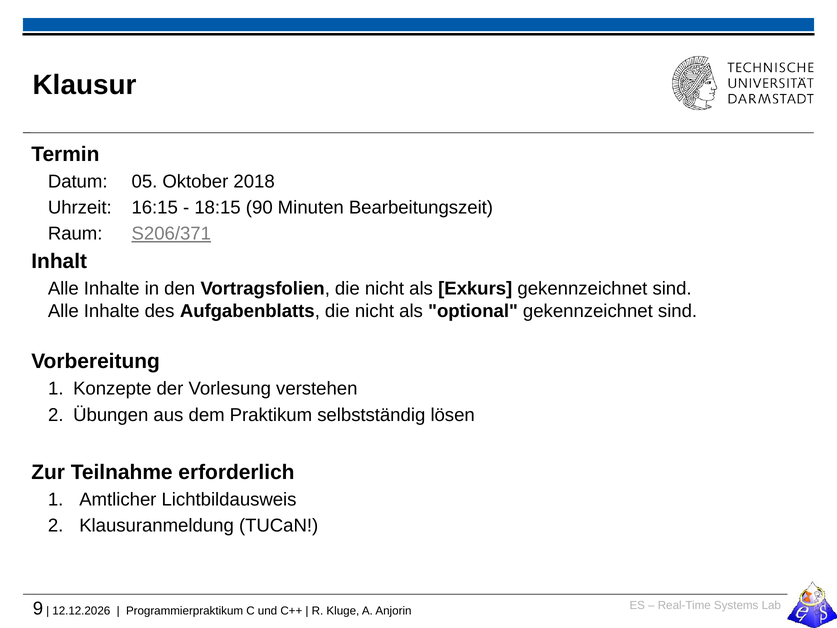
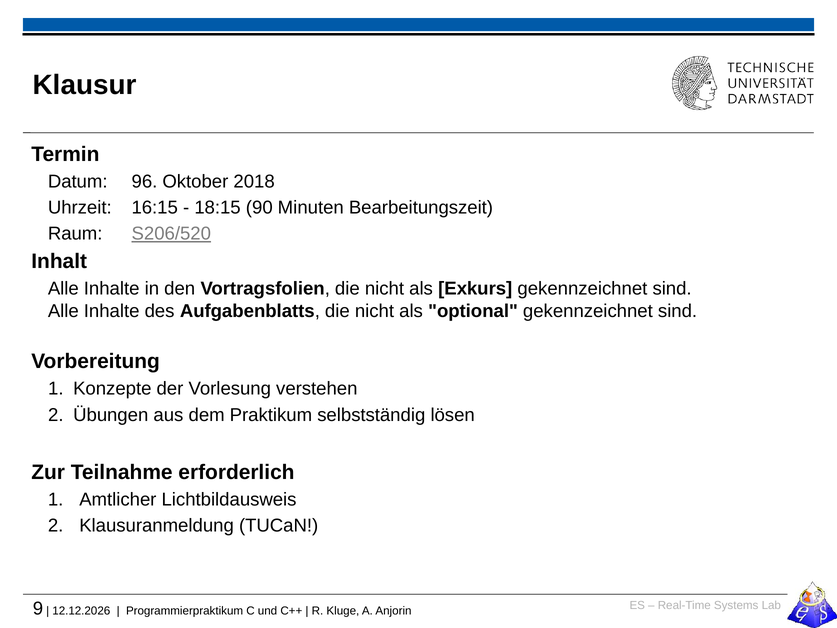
05: 05 -> 96
S206/371: S206/371 -> S206/520
